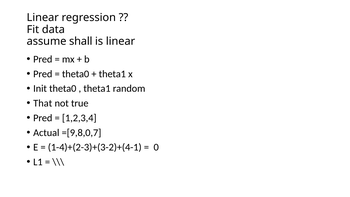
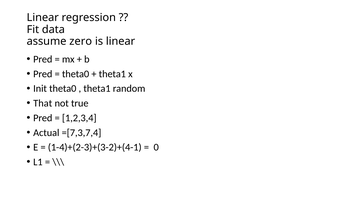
shall: shall -> zero
=[9,8,0,7: =[9,8,0,7 -> =[7,3,7,4
